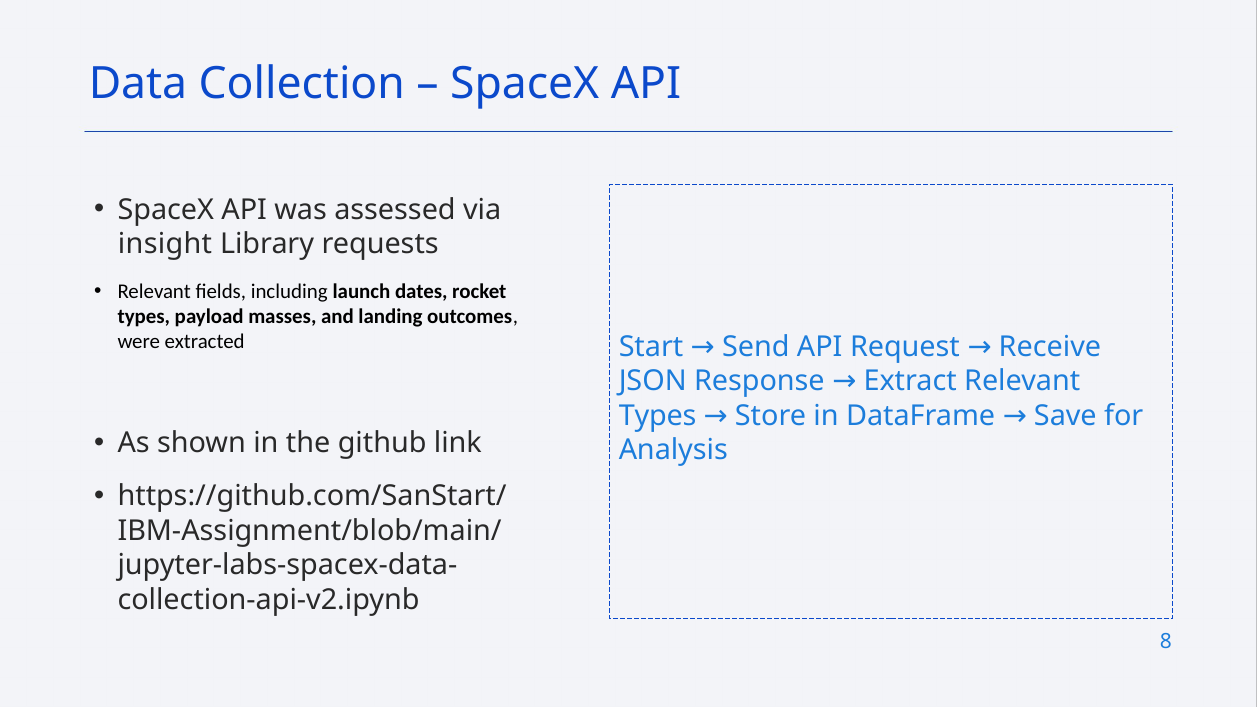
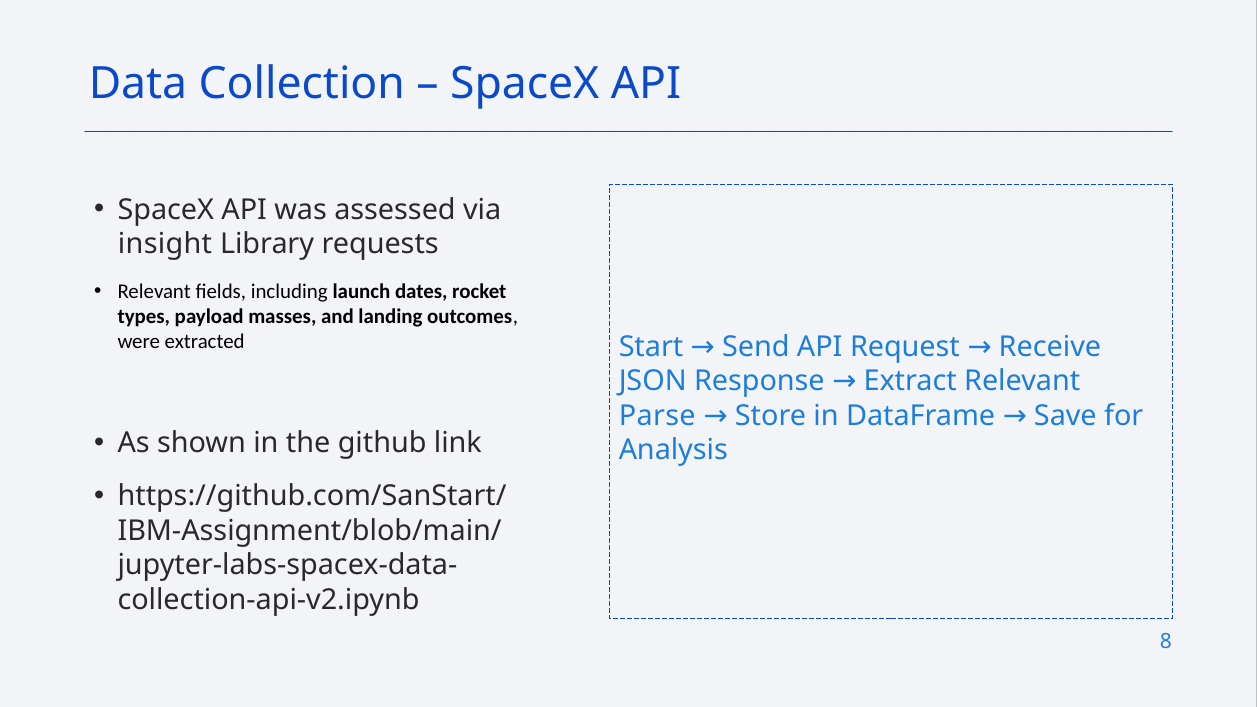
Types at (658, 416): Types -> Parse
